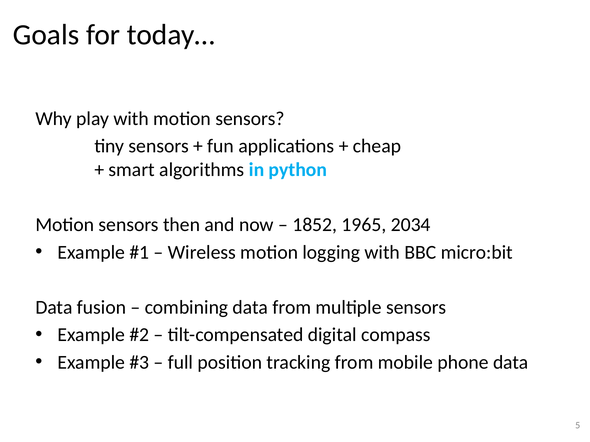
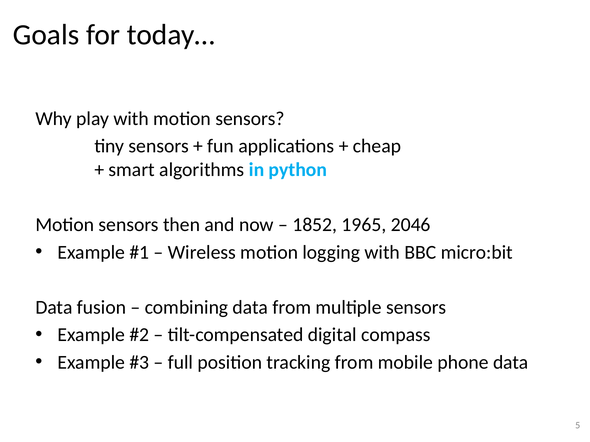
2034: 2034 -> 2046
